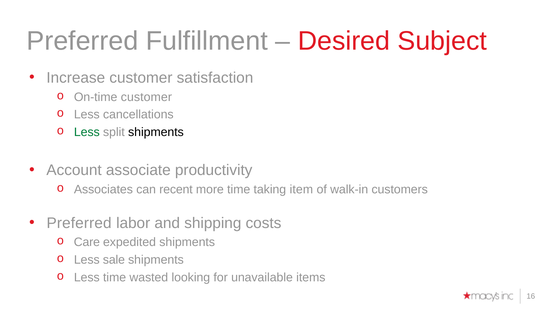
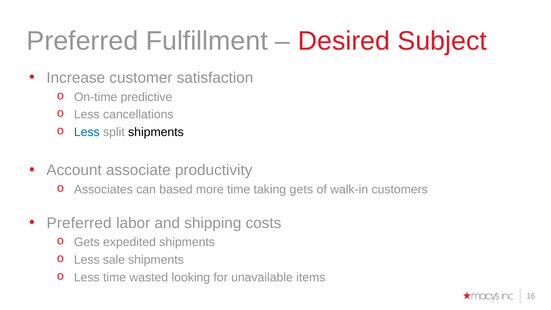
On-time customer: customer -> predictive
Less at (87, 132) colour: green -> blue
recent: recent -> based
taking item: item -> gets
Care at (87, 242): Care -> Gets
